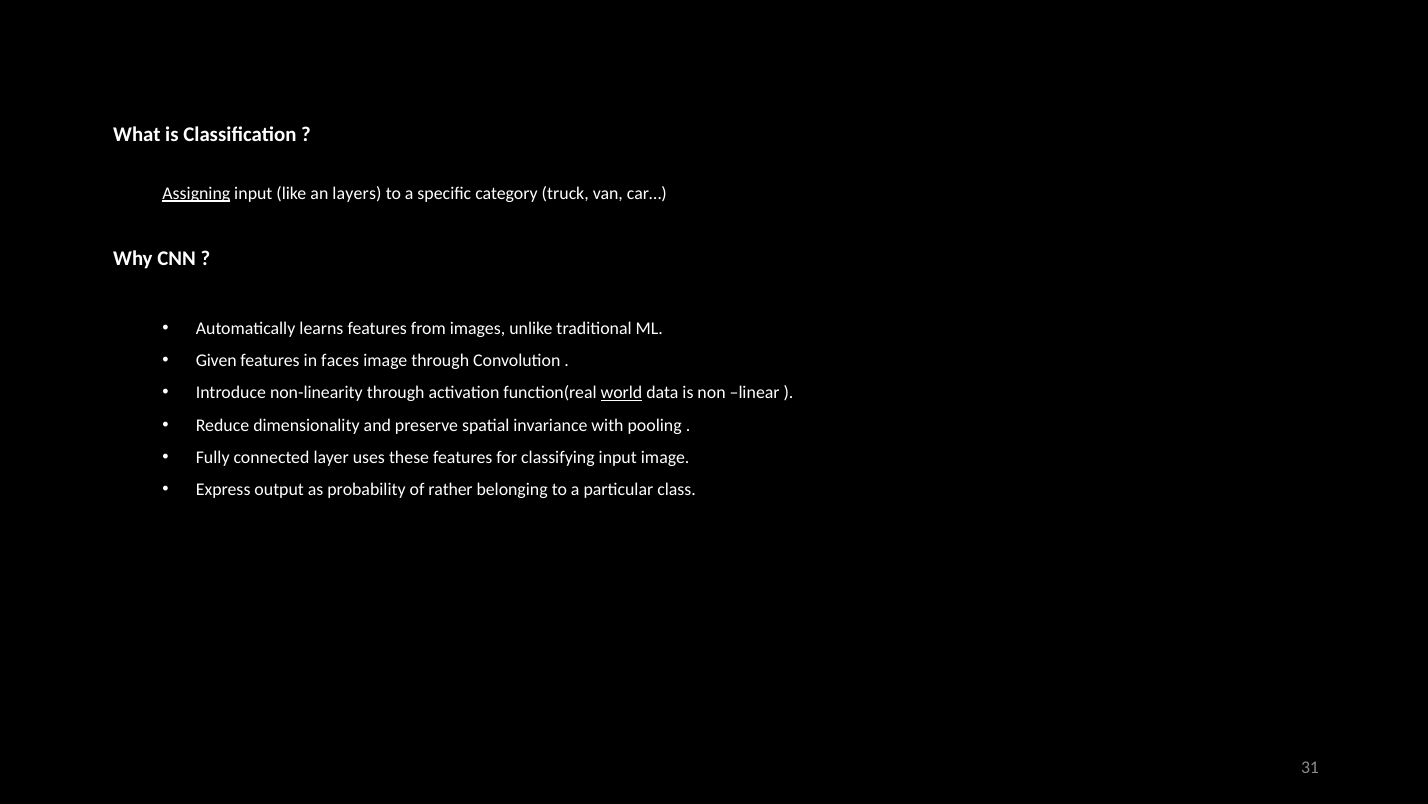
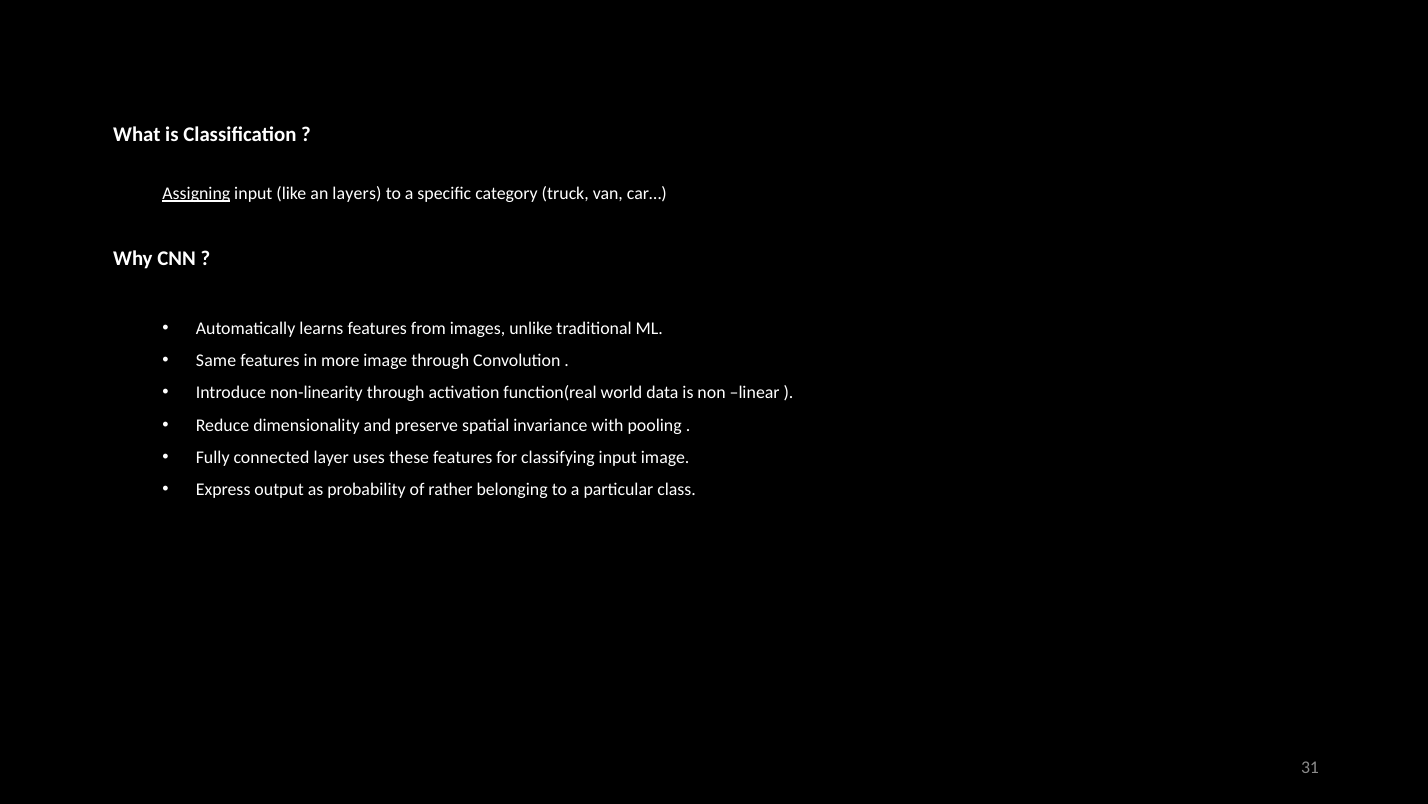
Given: Given -> Same
faces: faces -> more
world underline: present -> none
